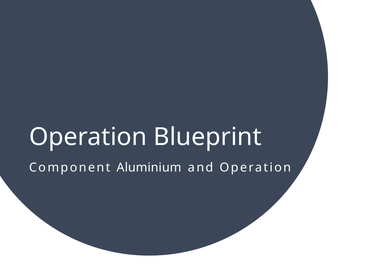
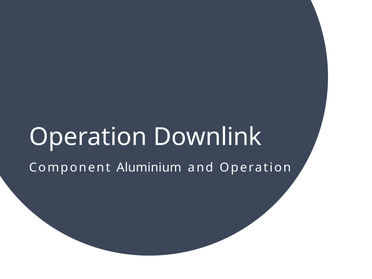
Blueprint: Blueprint -> Downlink
